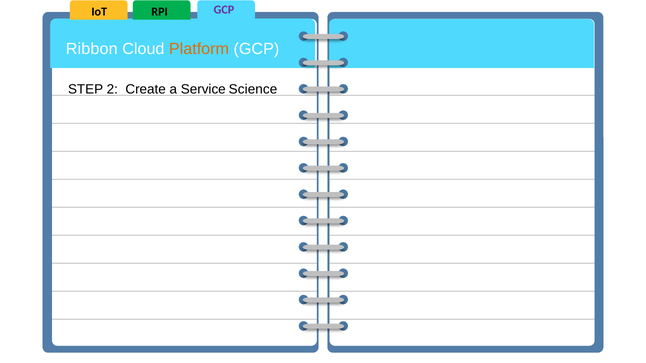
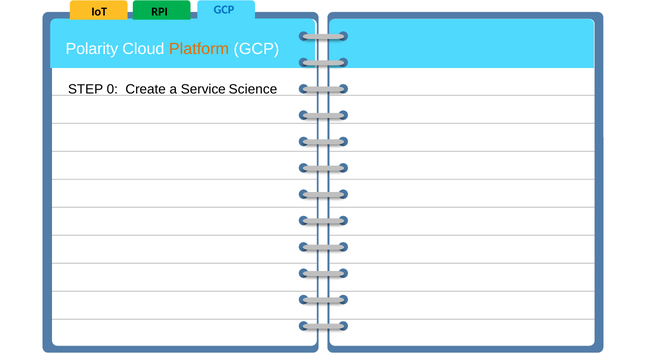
GCP at (224, 10) colour: purple -> blue
Ribbon: Ribbon -> Polarity
2: 2 -> 0
